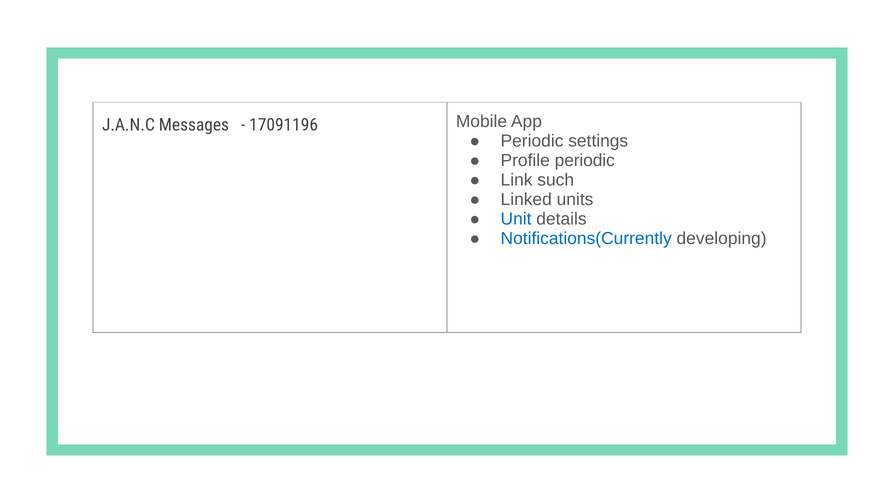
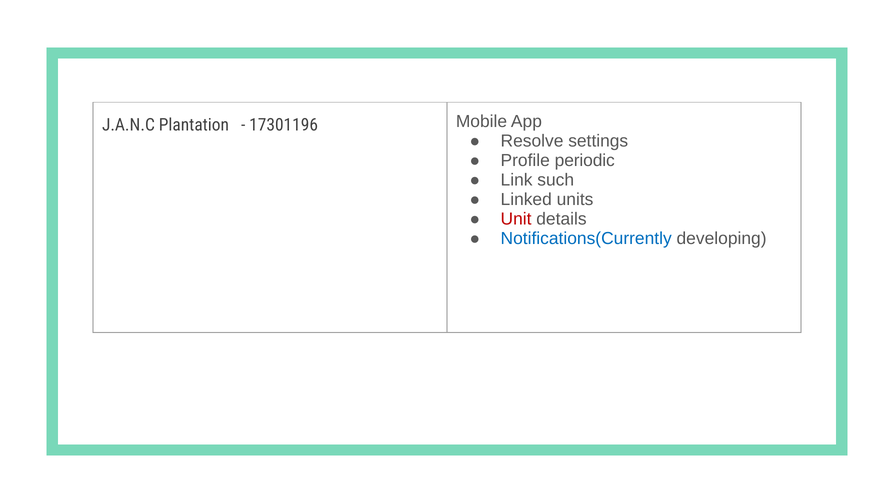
Messages: Messages -> Plantation
17091196: 17091196 -> 17301196
Periodic at (532, 141): Periodic -> Resolve
Unit colour: blue -> red
